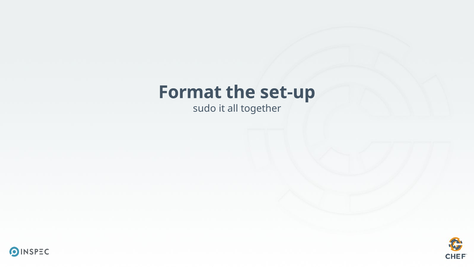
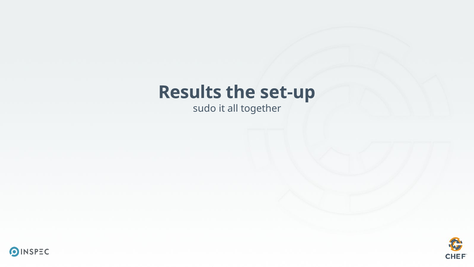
Format: Format -> Results
